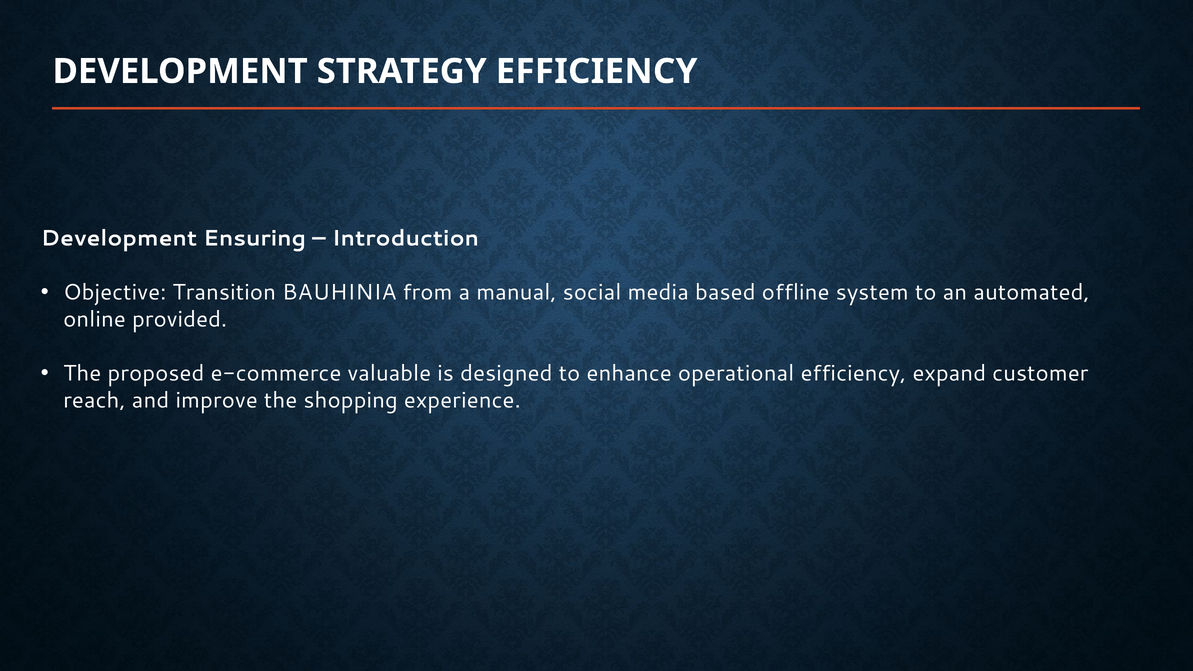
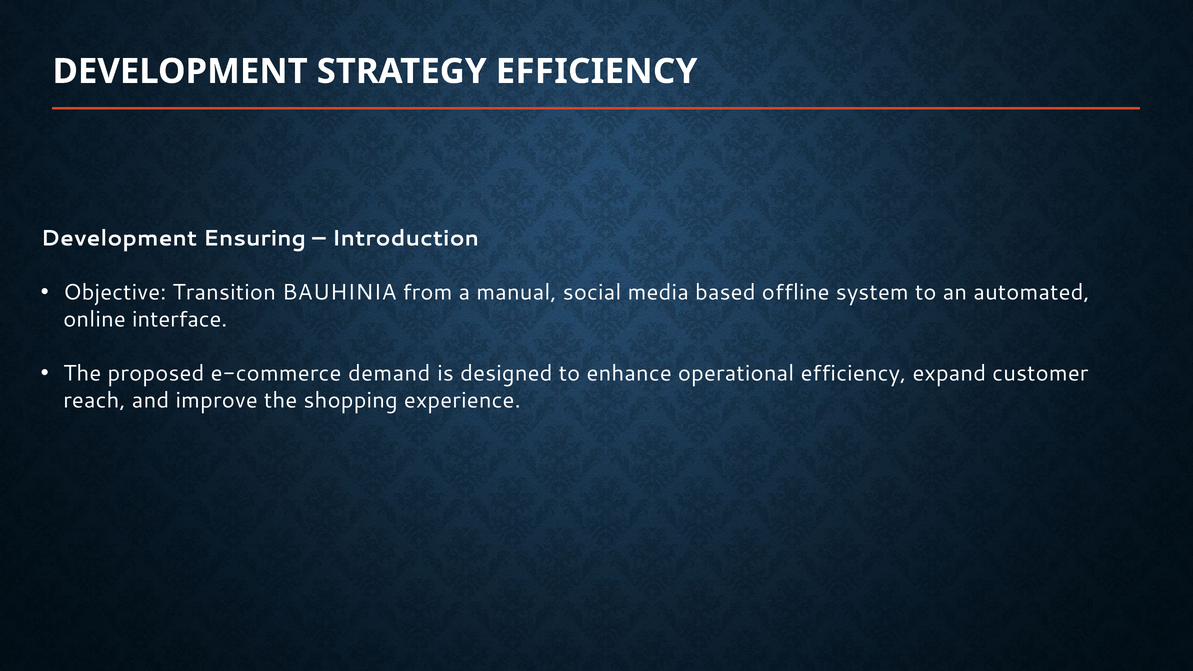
provided: provided -> interface
valuable: valuable -> demand
